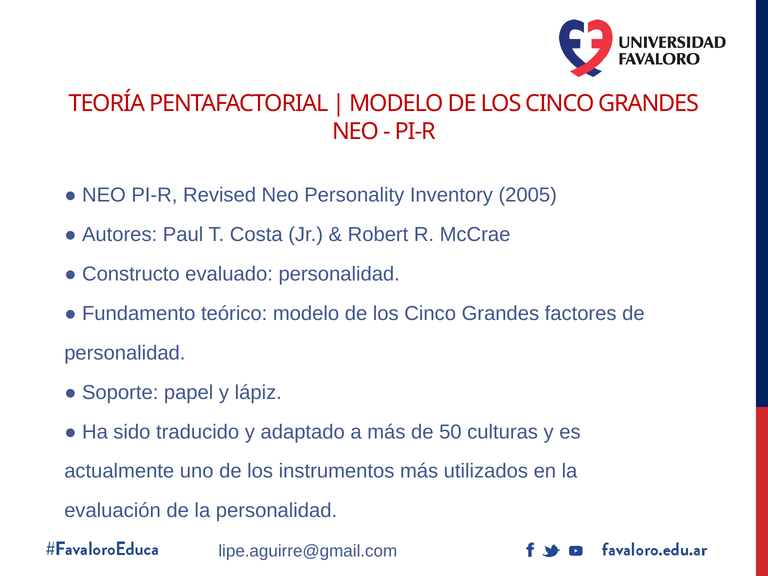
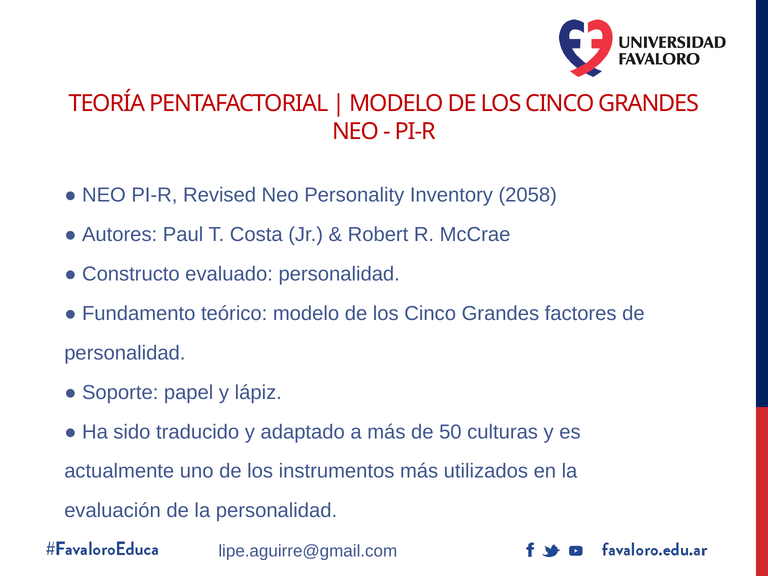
2005: 2005 -> 2058
